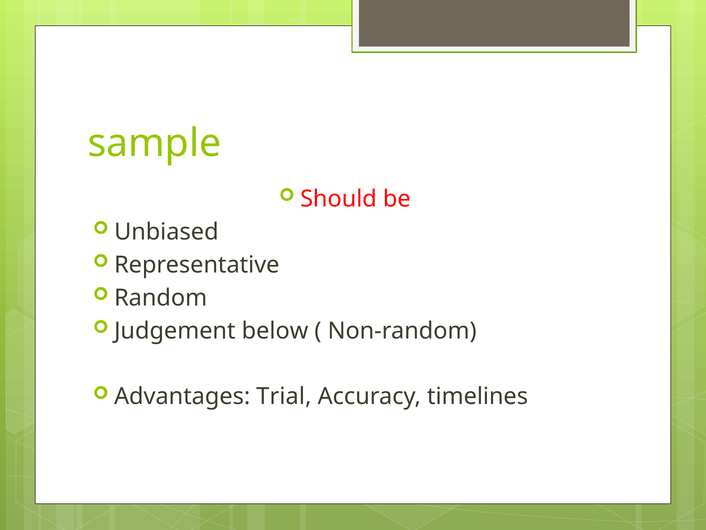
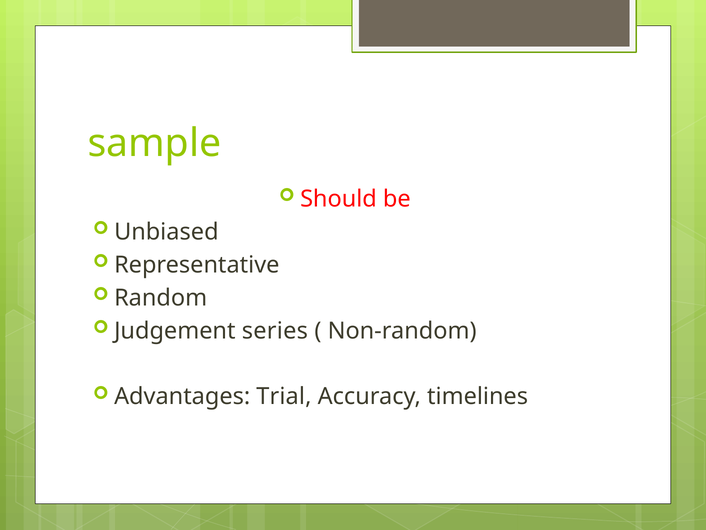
below: below -> series
